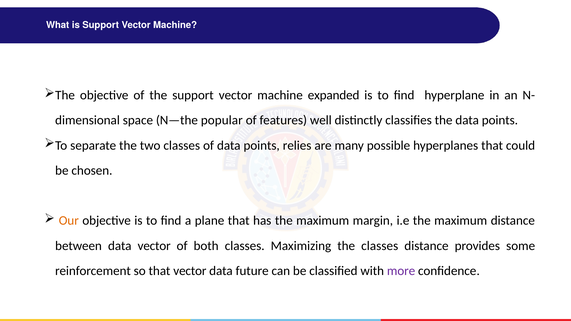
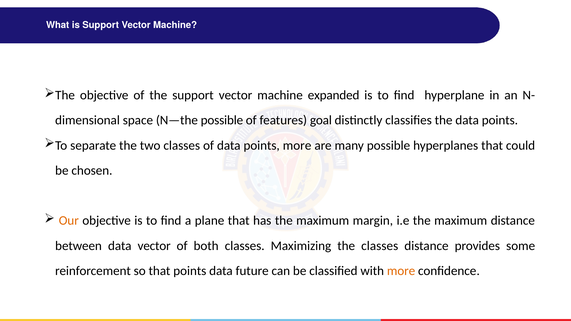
N—the popular: popular -> possible
well: well -> goal
points relies: relies -> more
that vector: vector -> points
more at (401, 271) colour: purple -> orange
